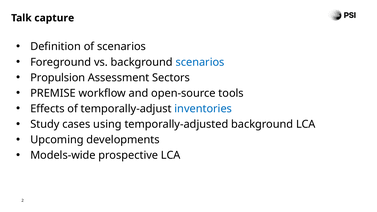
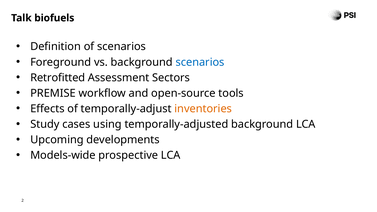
capture: capture -> biofuels
Propulsion: Propulsion -> Retrofitted
inventories colour: blue -> orange
